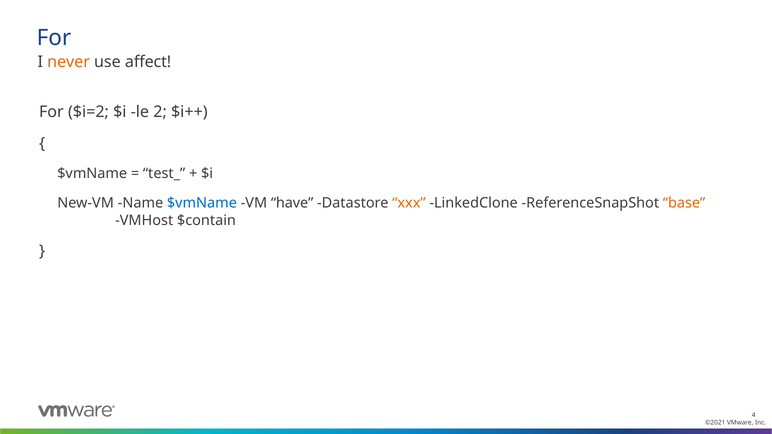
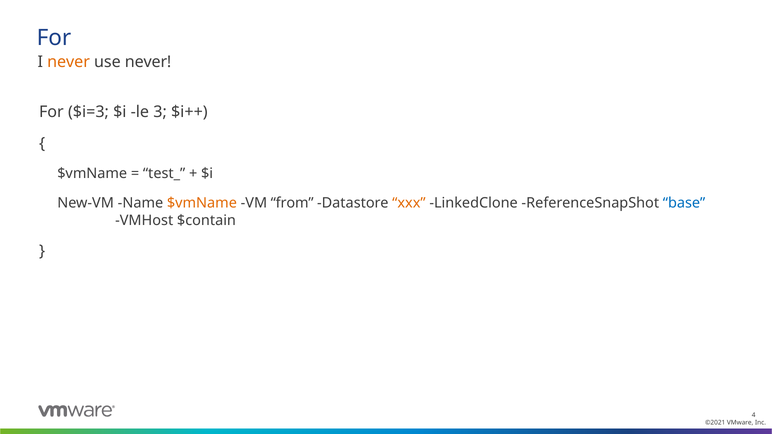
use affect: affect -> never
$i=2: $i=2 -> $i=3
2: 2 -> 3
$vmName at (202, 203) colour: blue -> orange
have: have -> from
base colour: orange -> blue
